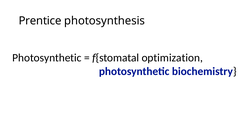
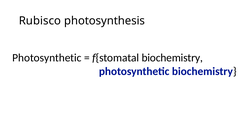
Prentice: Prentice -> Rubisco
f{stomatal optimization: optimization -> biochemistry
